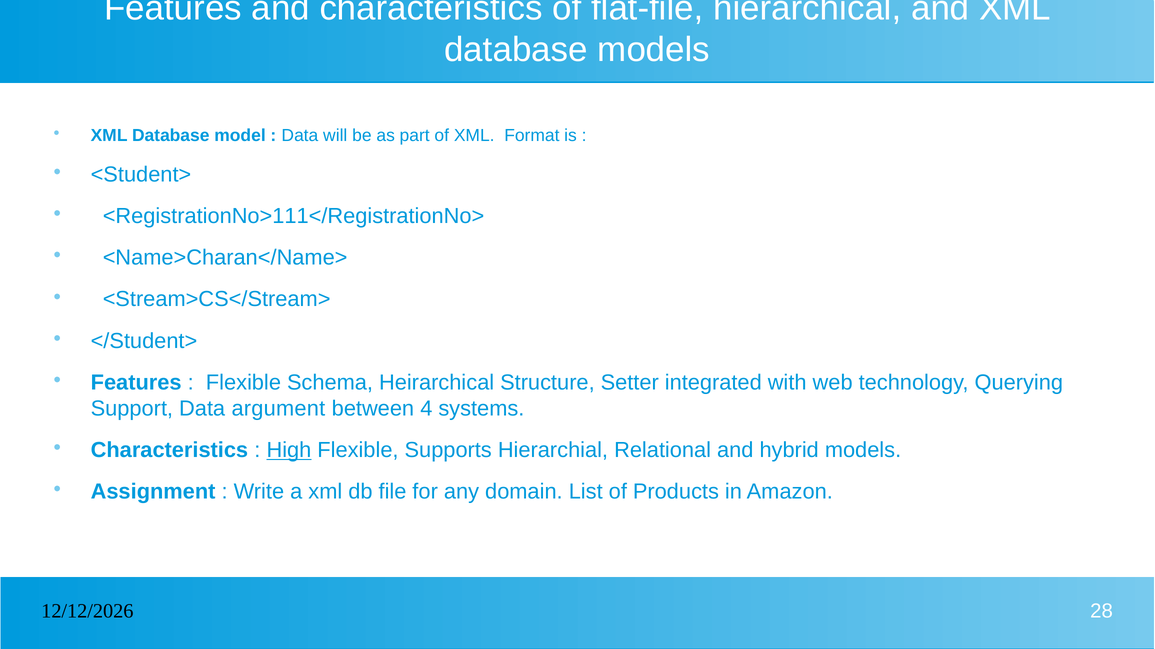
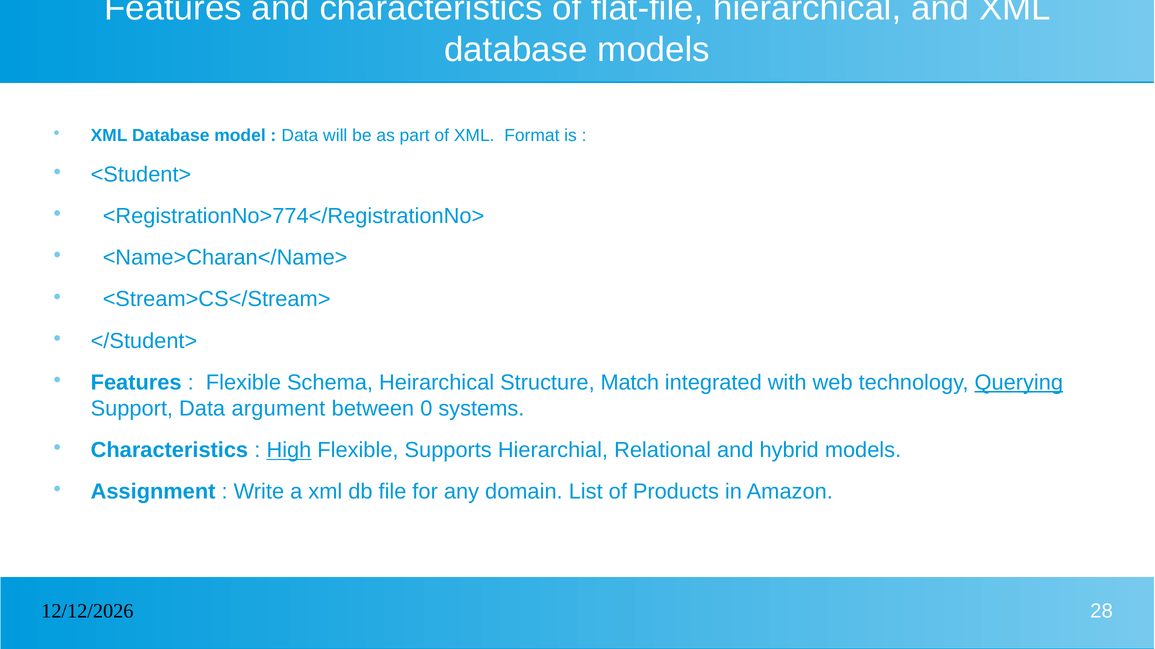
<RegistrationNo>111</RegistrationNo>: <RegistrationNo>111</RegistrationNo> -> <RegistrationNo>774</RegistrationNo>
Setter: Setter -> Match
Querying underline: none -> present
4: 4 -> 0
